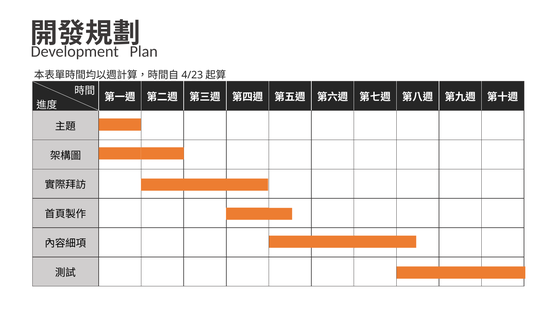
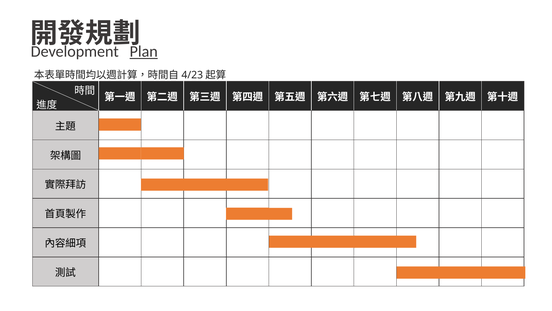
Plan underline: none -> present
